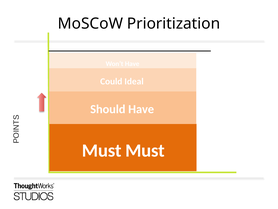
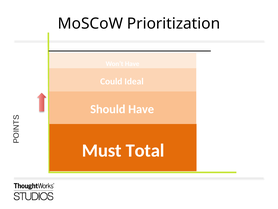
Must Must: Must -> Total
